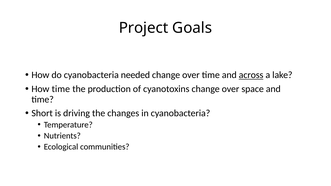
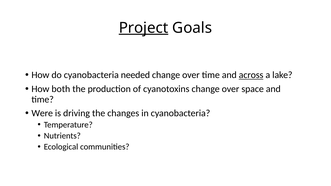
Project underline: none -> present
How time: time -> both
Short: Short -> Were
